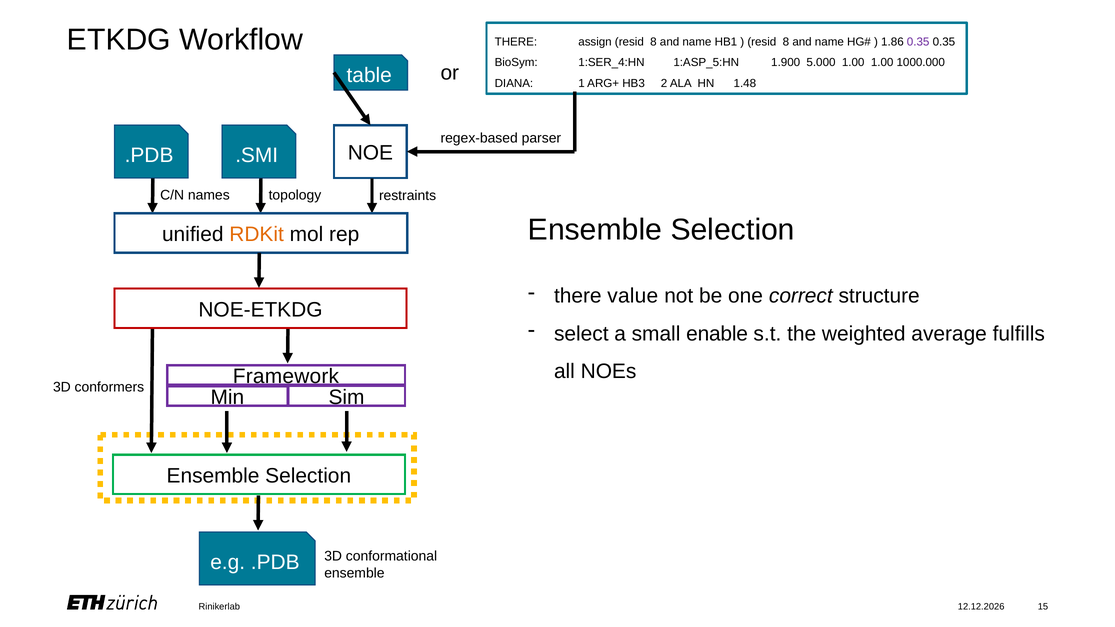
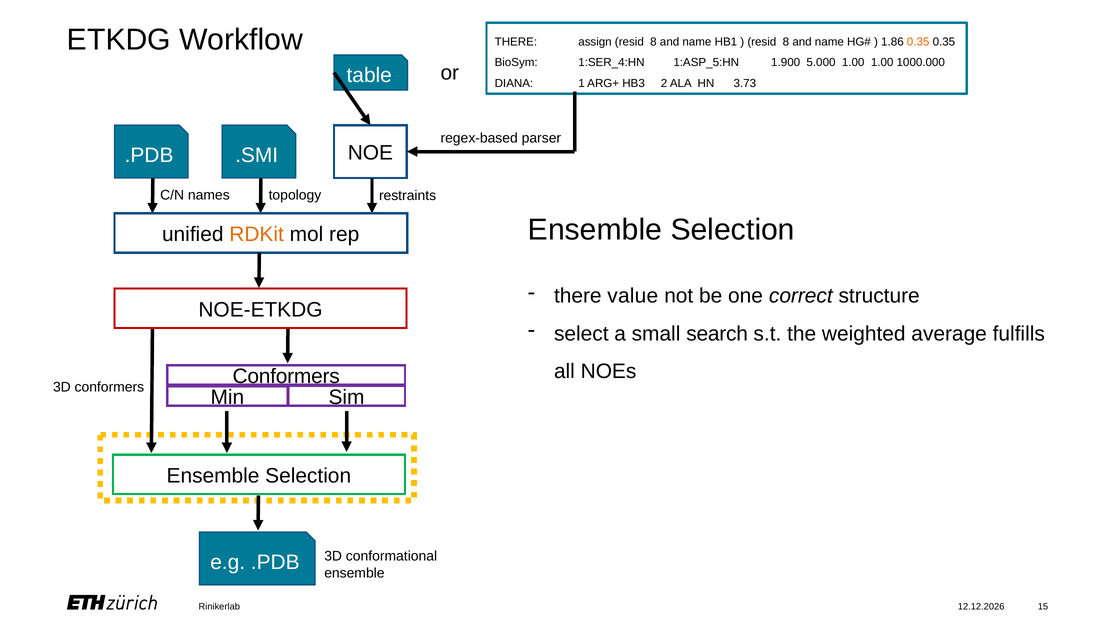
0.35 at (918, 42) colour: purple -> orange
1.48: 1.48 -> 3.73
enable: enable -> search
Framework at (286, 377): Framework -> Conformers
